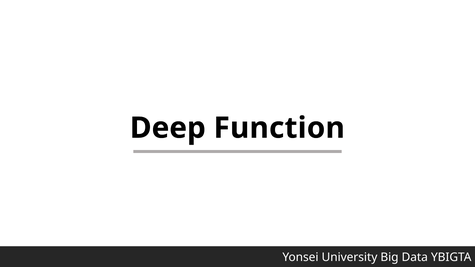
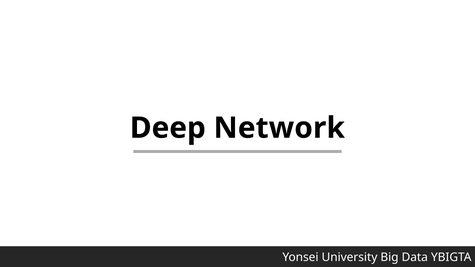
Function: Function -> Network
